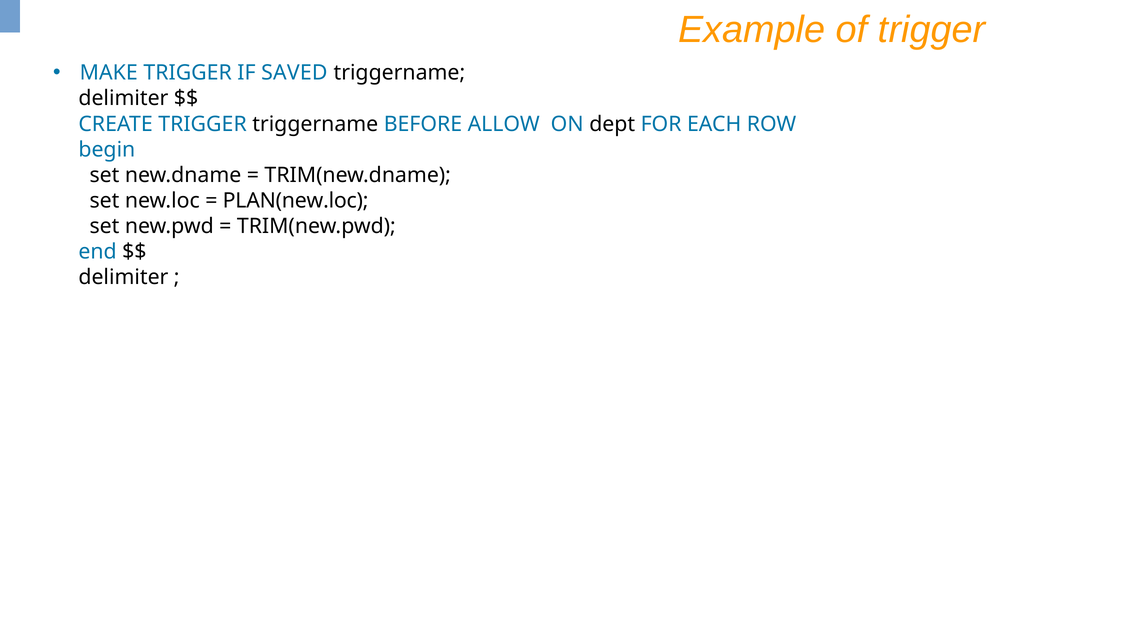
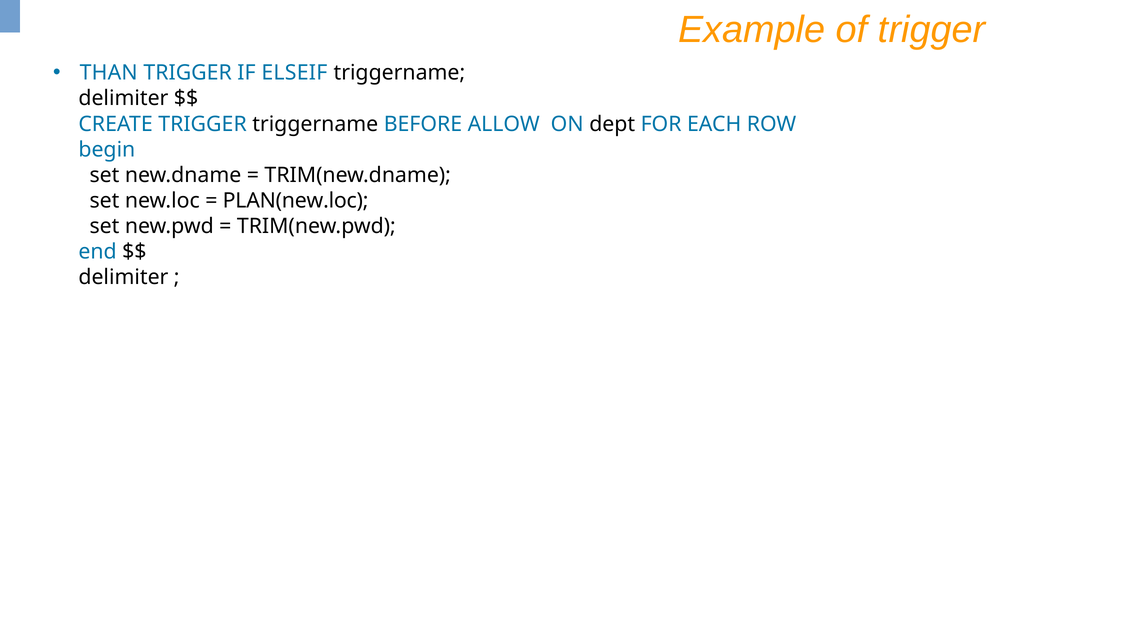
MAKE: MAKE -> THAN
SAVED: SAVED -> ELSEIF
